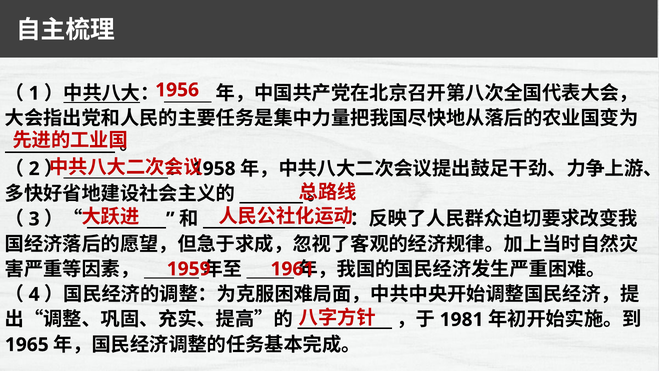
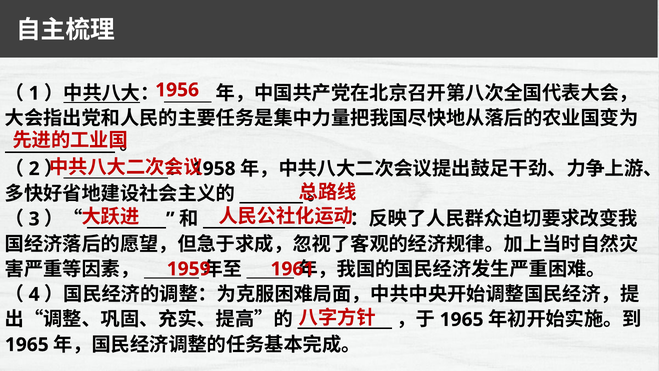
1981 at (462, 319): 1981 -> 1965
